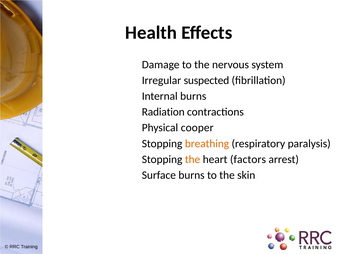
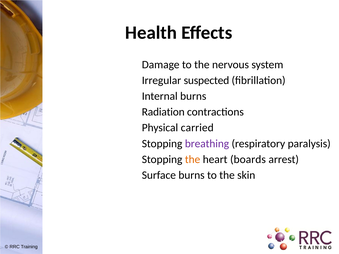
cooper: cooper -> carried
breathing colour: orange -> purple
factors: factors -> boards
